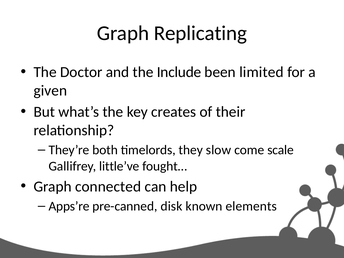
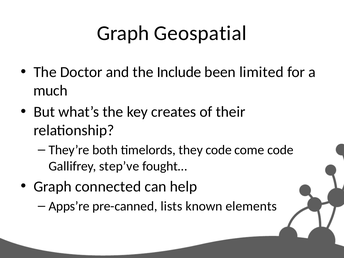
Replicating: Replicating -> Geospatial
given: given -> much
they slow: slow -> code
come scale: scale -> code
little’ve: little’ve -> step’ve
disk: disk -> lists
